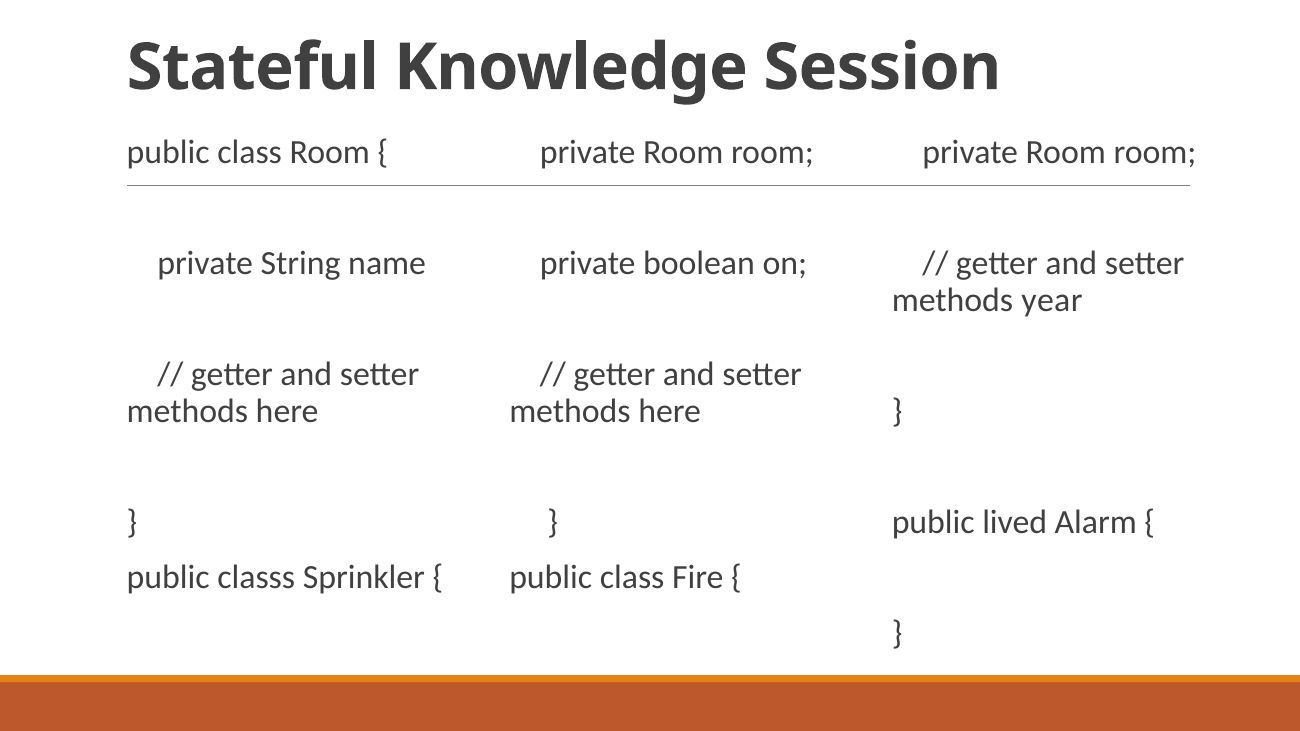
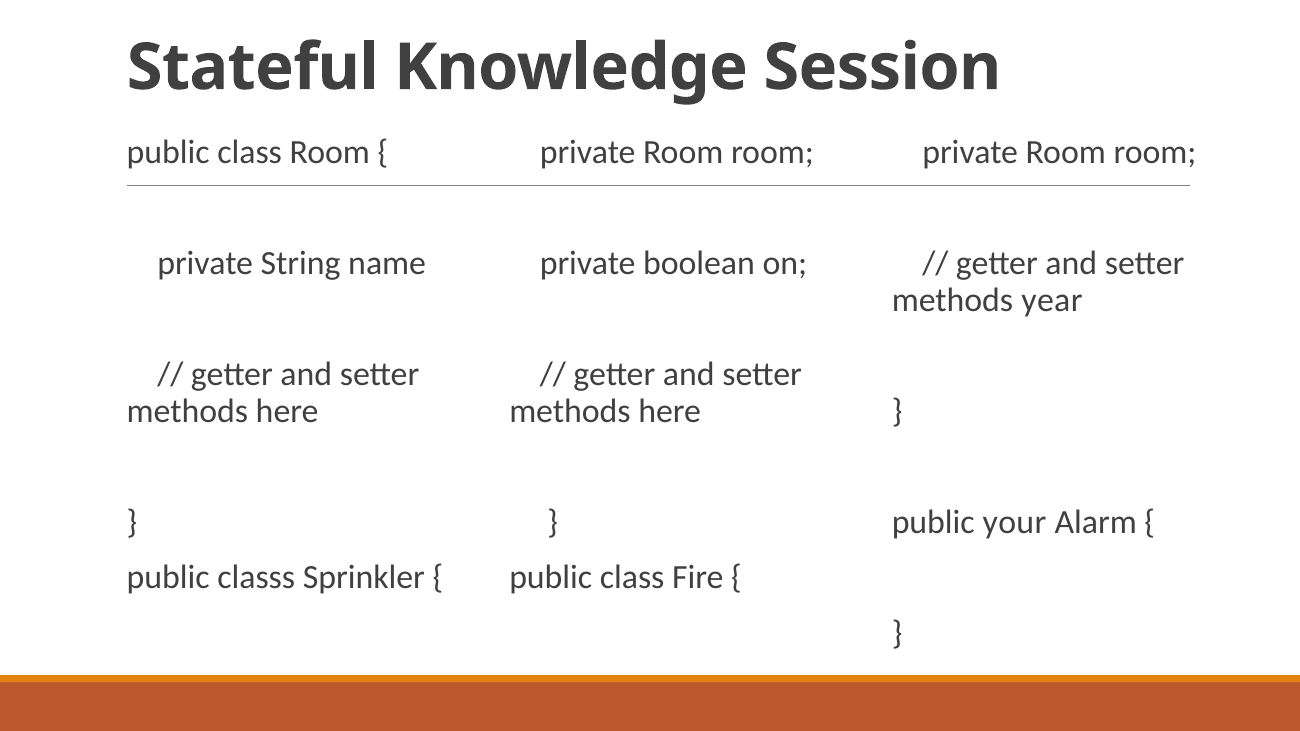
lived: lived -> your
